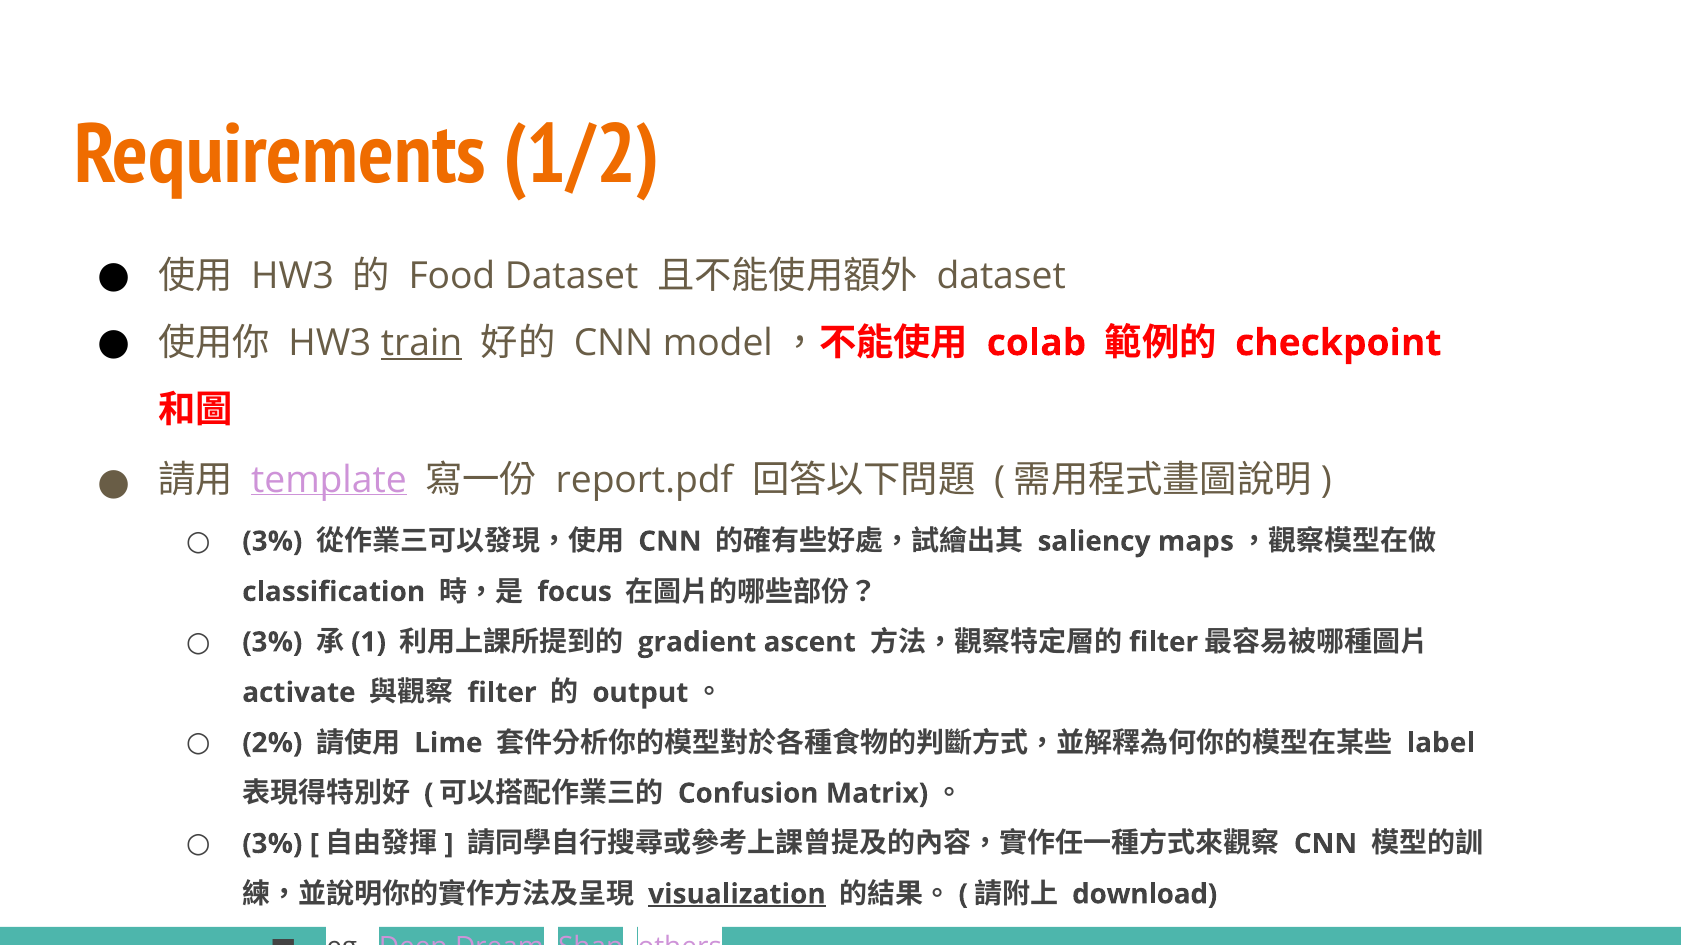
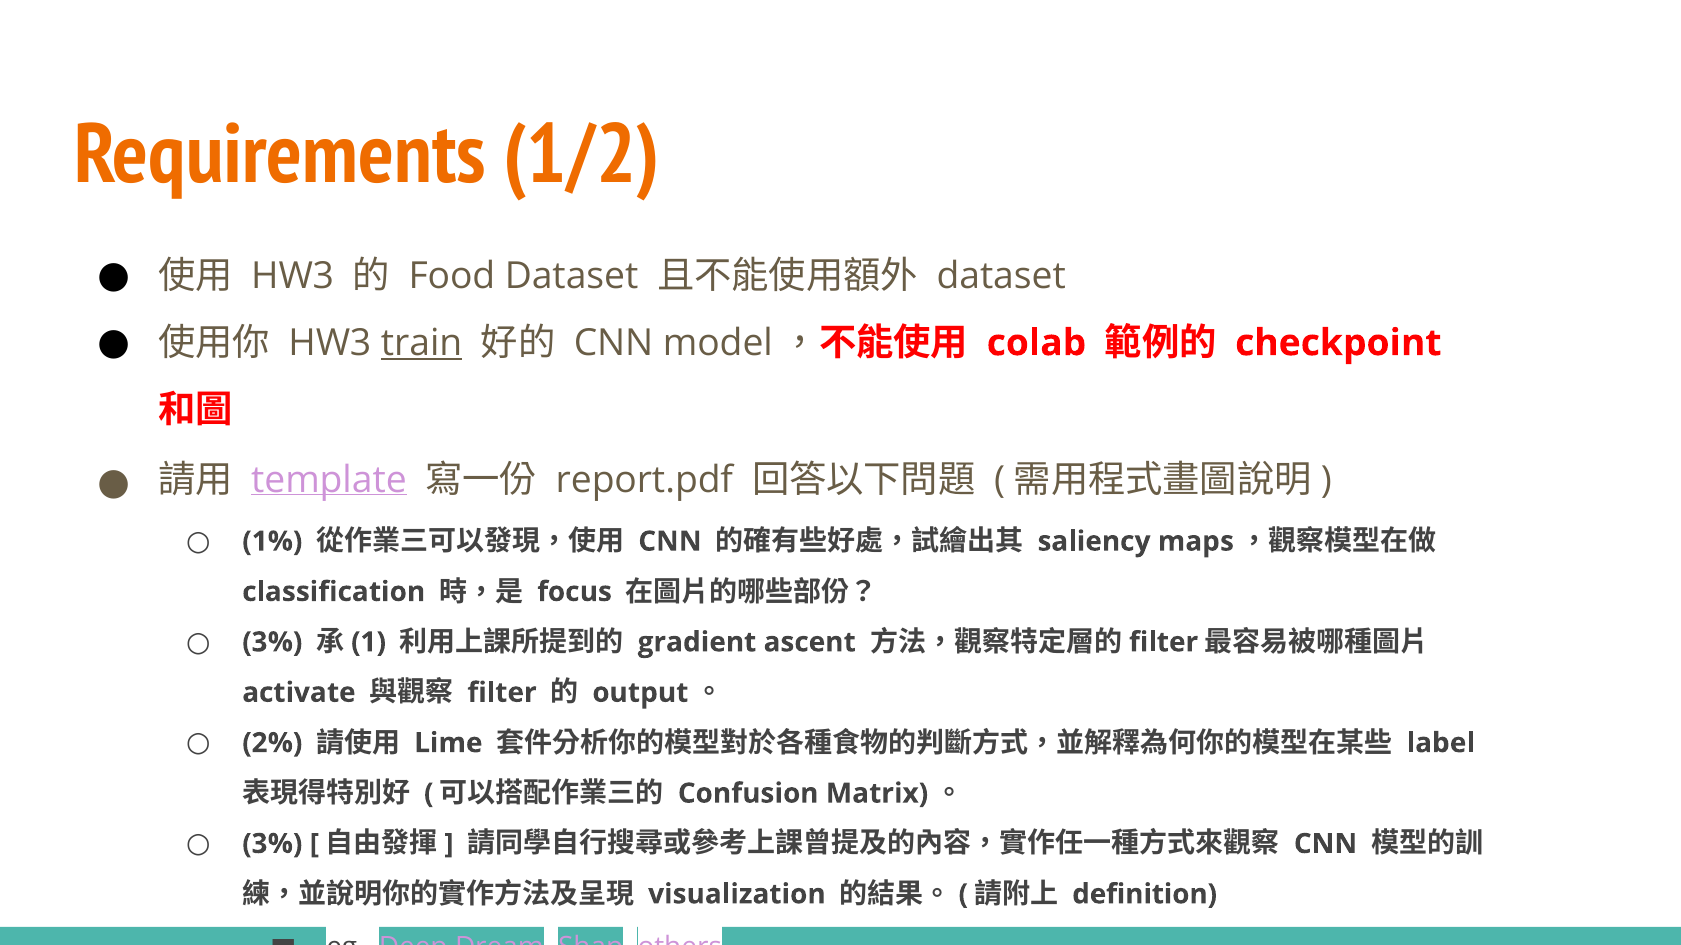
3% at (272, 542): 3% -> 1%
visualization underline: present -> none
download: download -> definition
